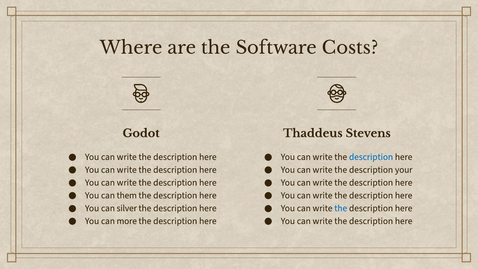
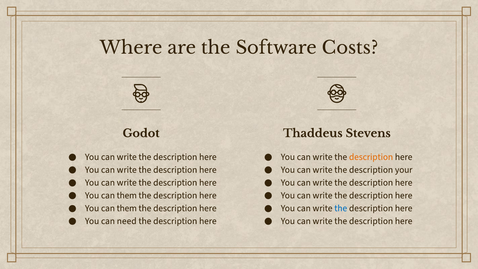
description at (371, 157) colour: blue -> orange
silver at (127, 208): silver -> them
more: more -> need
